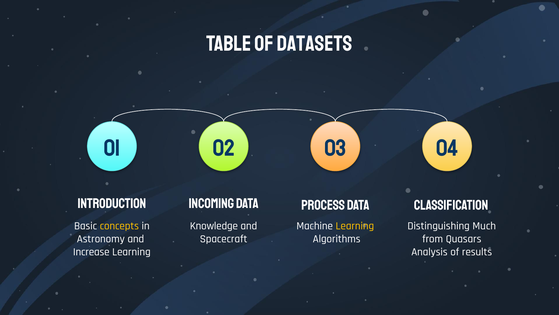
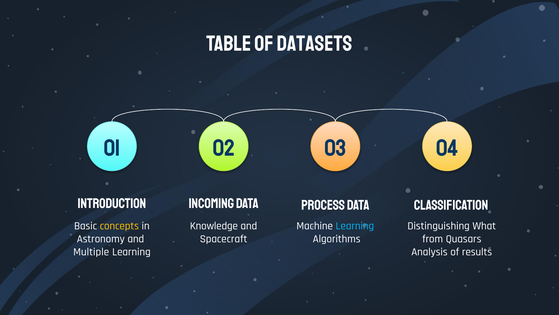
Learning at (355, 225) colour: yellow -> light blue
Much: Much -> What
Increase: Increase -> Multiple
